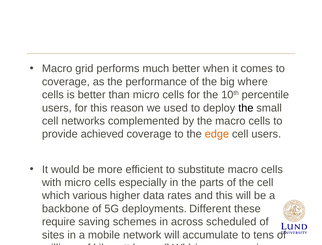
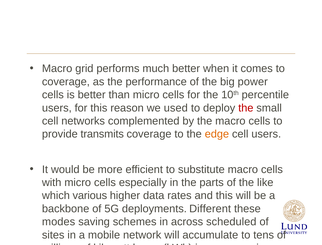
big where: where -> power
the at (246, 108) colour: black -> red
achieved: achieved -> transmits
the cell: cell -> like
require: require -> modes
